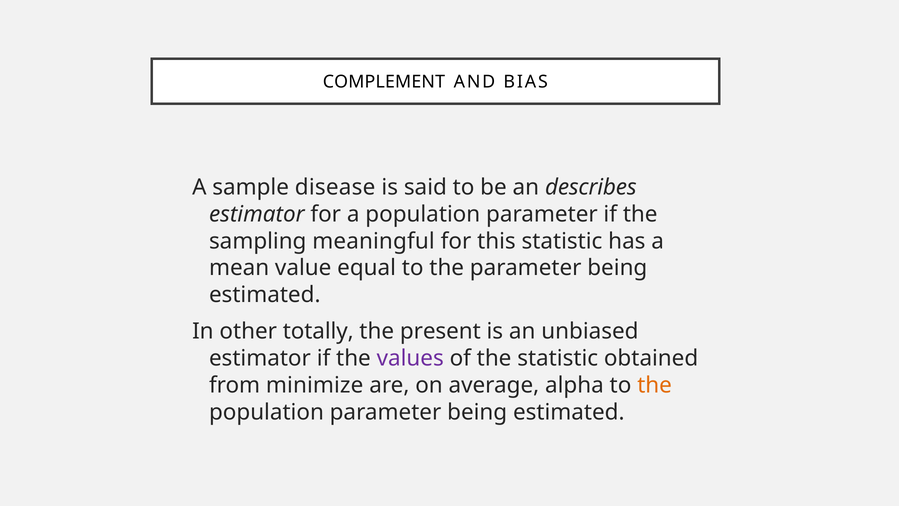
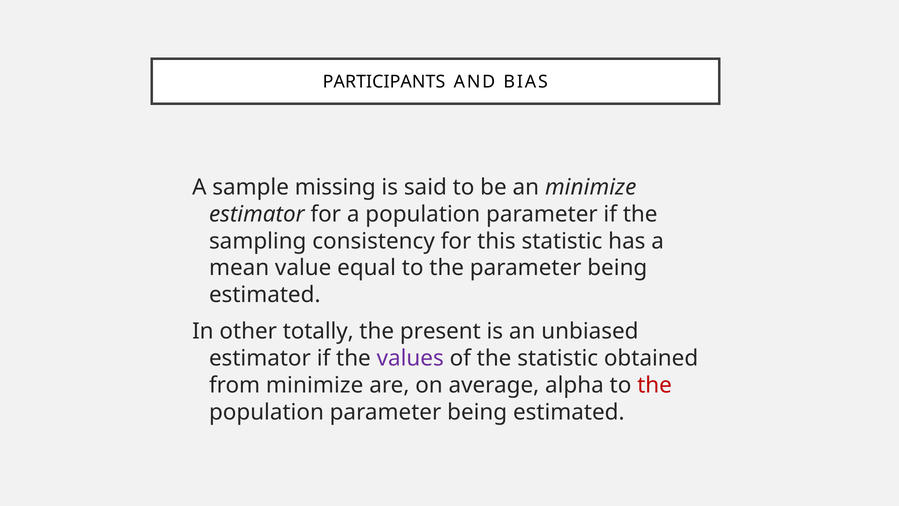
COMPLEMENT: COMPLEMENT -> PARTICIPANTS
disease: disease -> missing
an describes: describes -> minimize
meaningful: meaningful -> consistency
the at (655, 385) colour: orange -> red
